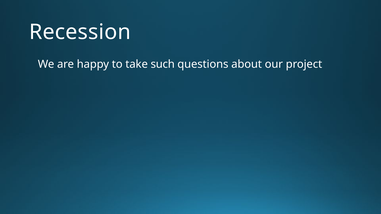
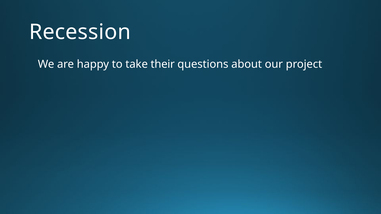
such: such -> their
